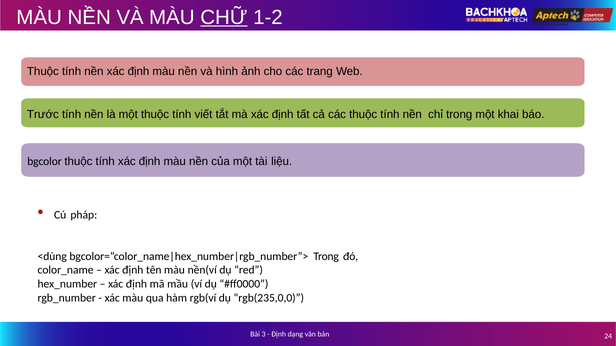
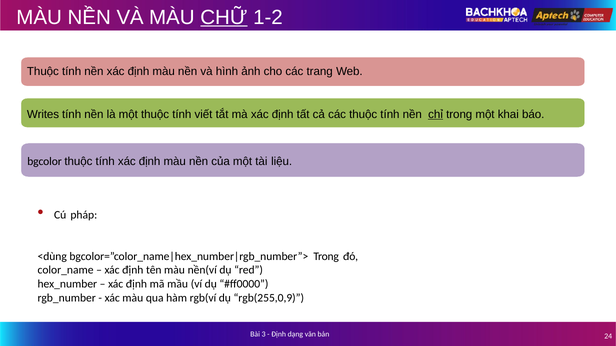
Trước: Trước -> Writes
chỉ underline: none -> present
rgb(235,0,0: rgb(235,0,0 -> rgb(255,0,9
